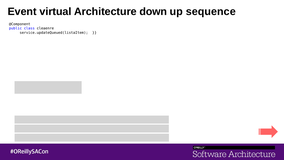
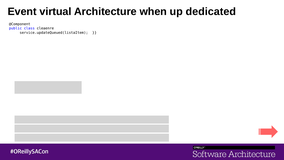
down: down -> when
sequence: sequence -> dedicated
